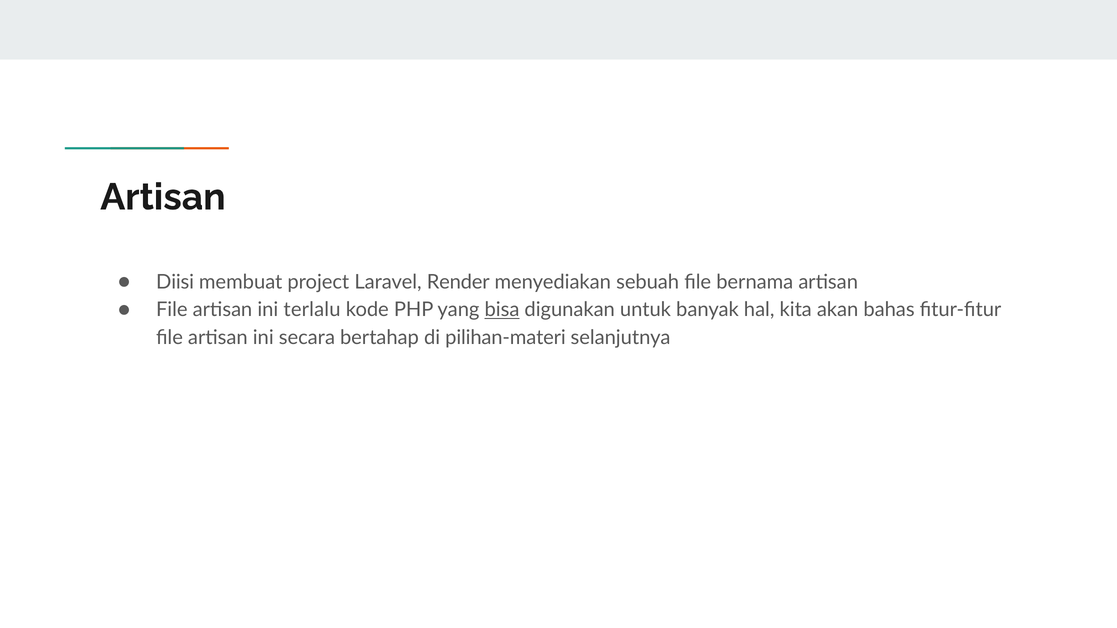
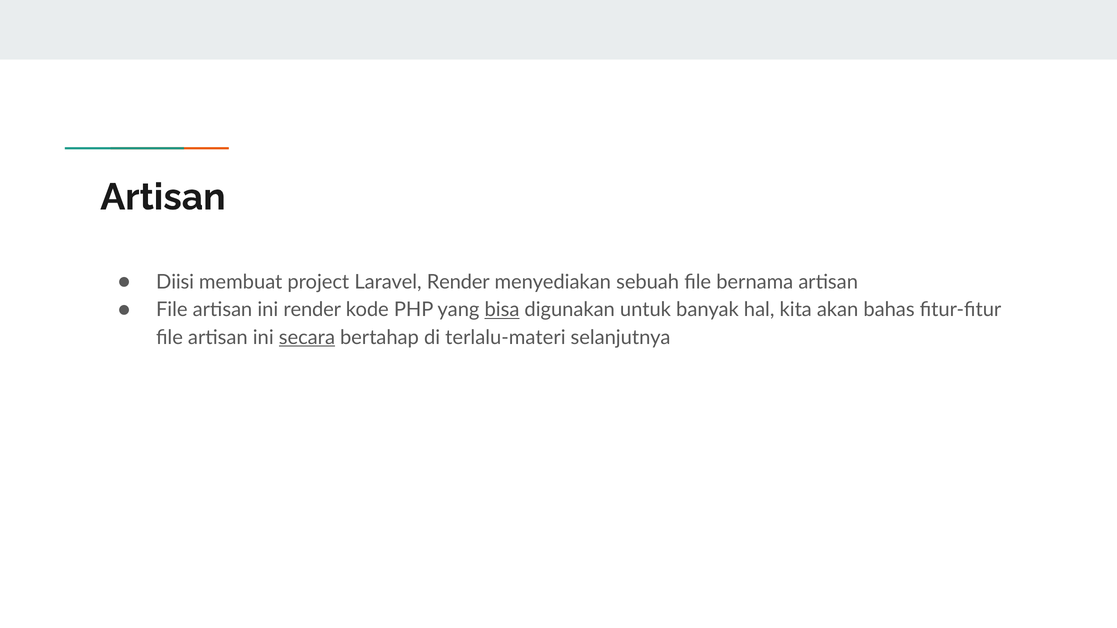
ini terlalu: terlalu -> render
secara underline: none -> present
pilihan-materi: pilihan-materi -> terlalu-materi
